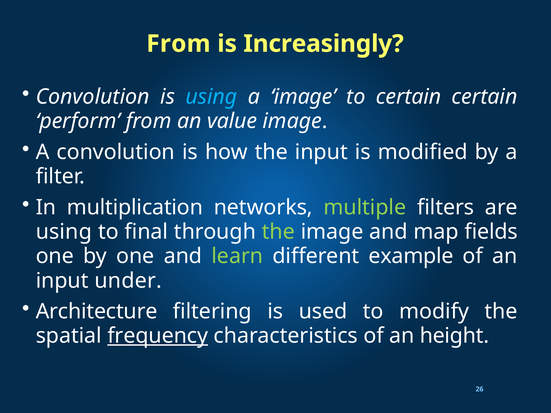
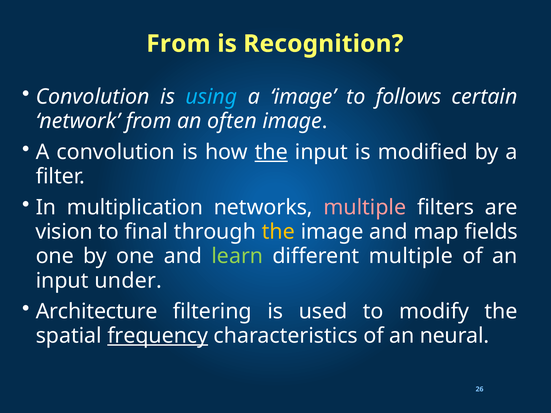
Increasingly: Increasingly -> Recognition
to certain: certain -> follows
perform: perform -> network
value: value -> often
the at (271, 152) underline: none -> present
multiple at (365, 207) colour: light green -> pink
using at (64, 232): using -> vision
the at (278, 232) colour: light green -> yellow
different example: example -> multiple
height: height -> neural
